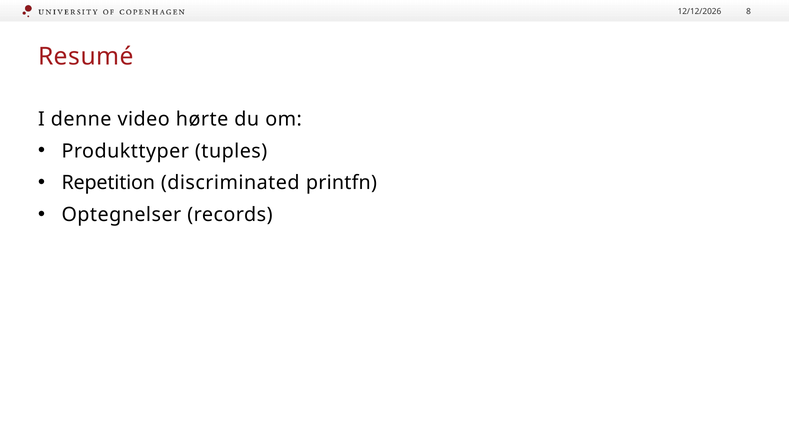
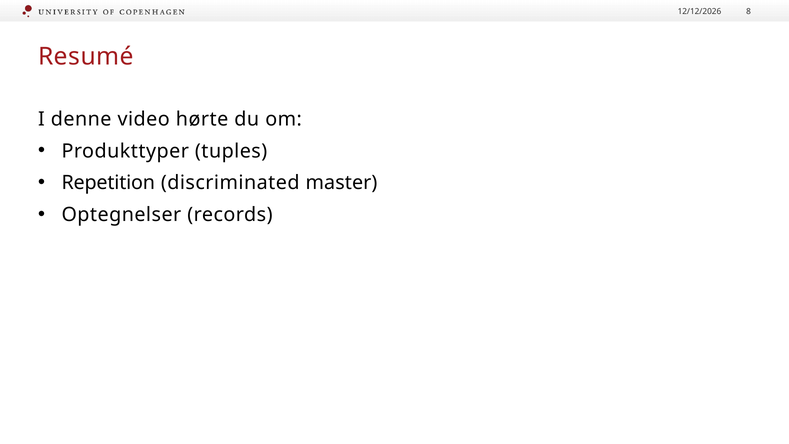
printfn: printfn -> master
